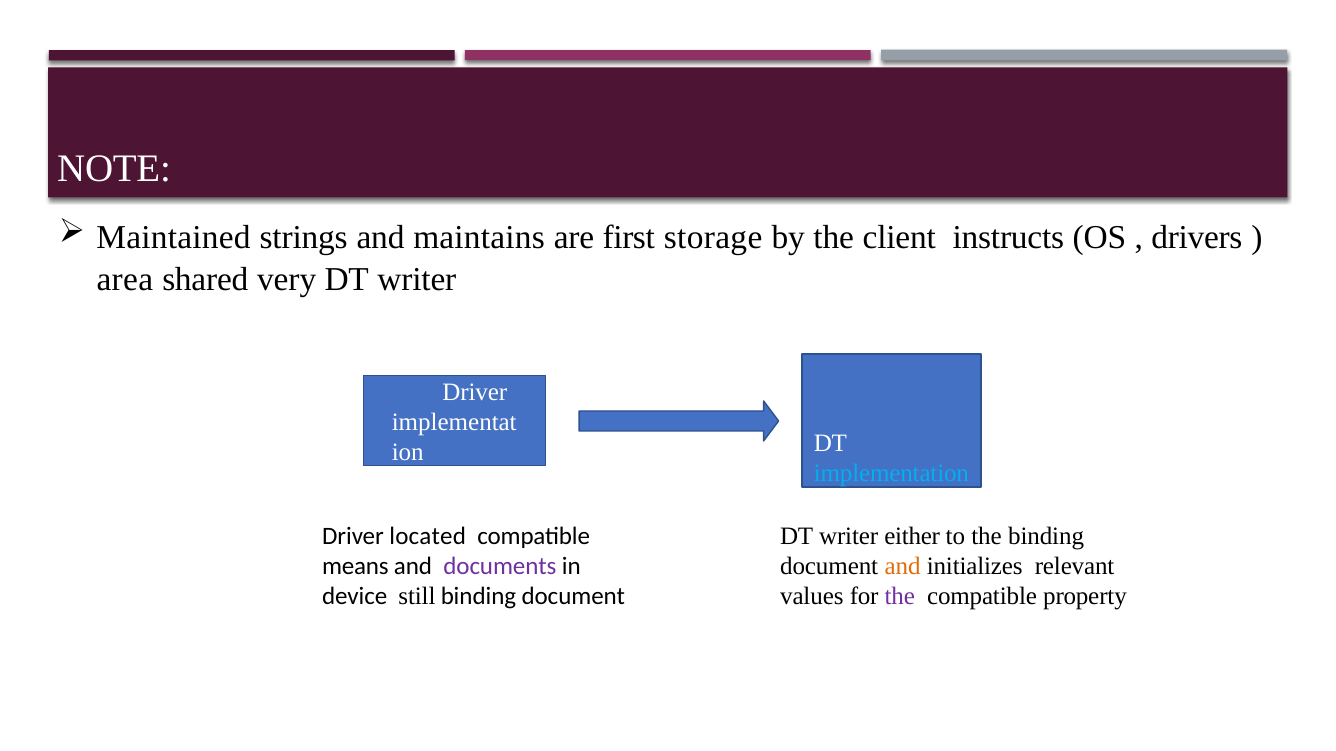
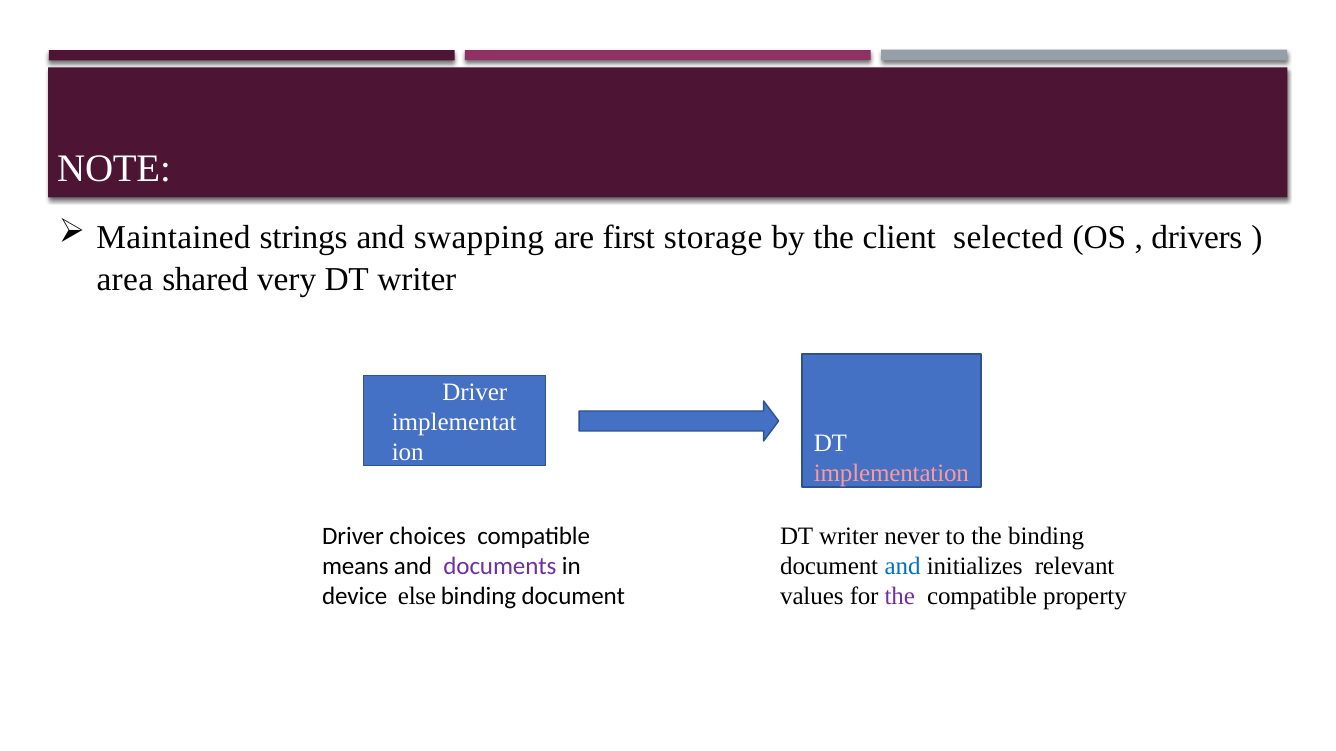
maintains: maintains -> swapping
instructs: instructs -> selected
implementation colour: light blue -> pink
either: either -> never
located: located -> choices
and at (903, 567) colour: orange -> blue
still: still -> else
